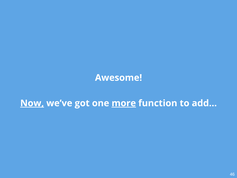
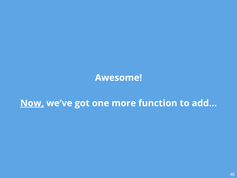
more underline: present -> none
